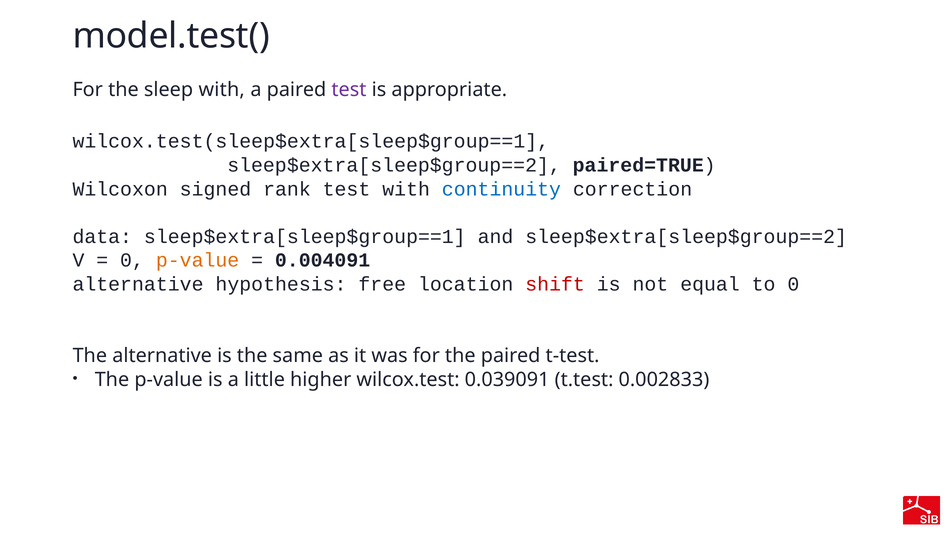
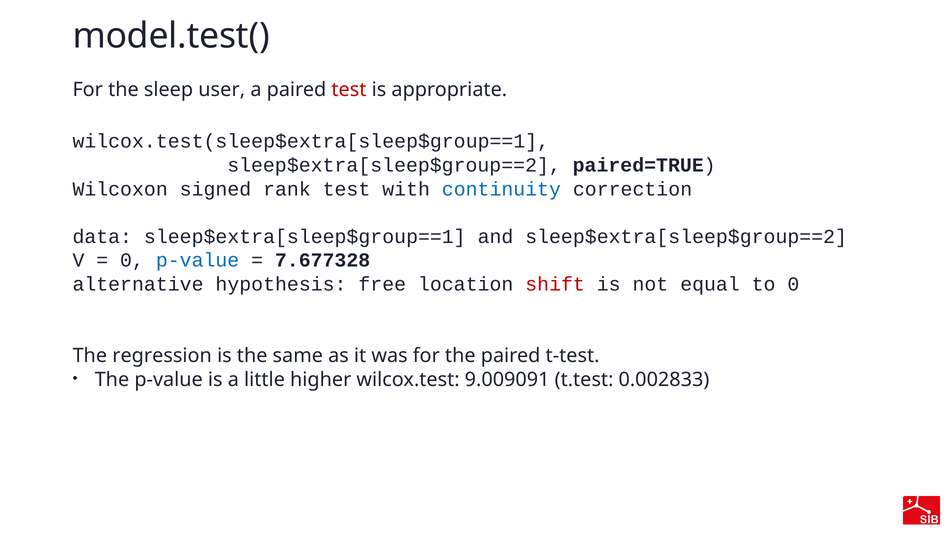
sleep with: with -> user
test at (349, 90) colour: purple -> red
p-value at (198, 260) colour: orange -> blue
0.004091: 0.004091 -> 7.677328
The alternative: alternative -> regression
0.039091: 0.039091 -> 9.009091
